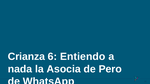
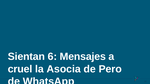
Crianza: Crianza -> Sientan
Entiendo: Entiendo -> Mensajes
nada: nada -> cruel
